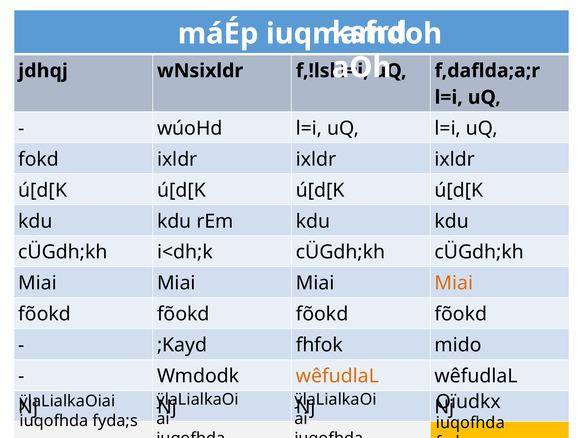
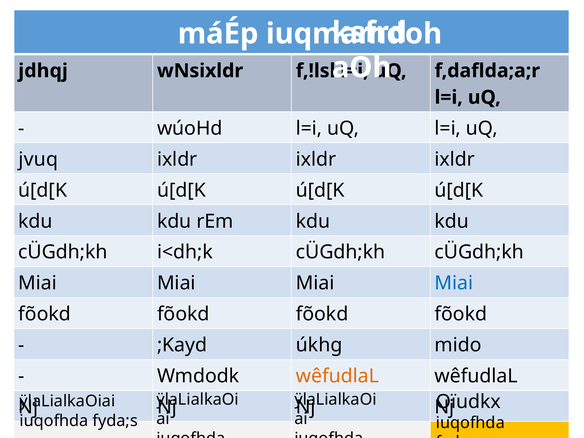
fokd: fokd -> jvuq
Miai at (454, 283) colour: orange -> blue
fhfok: fhfok -> úkhg
